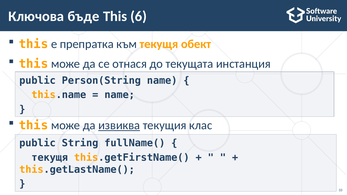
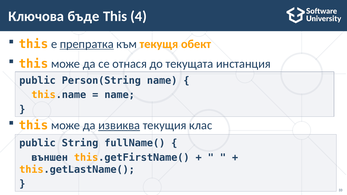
6: 6 -> 4
препратка underline: none -> present
текущя at (50, 158): текущя -> външен
